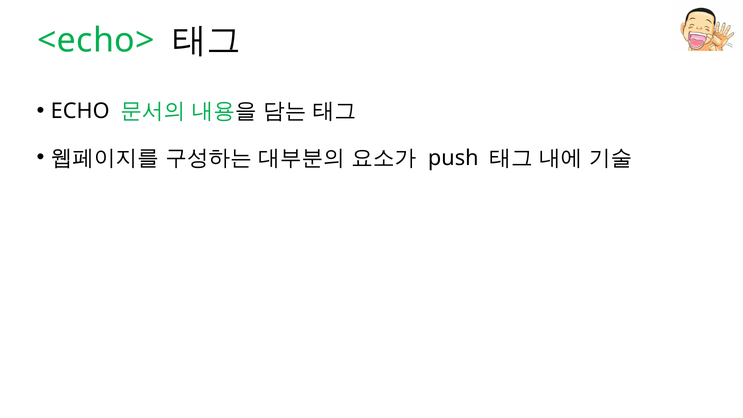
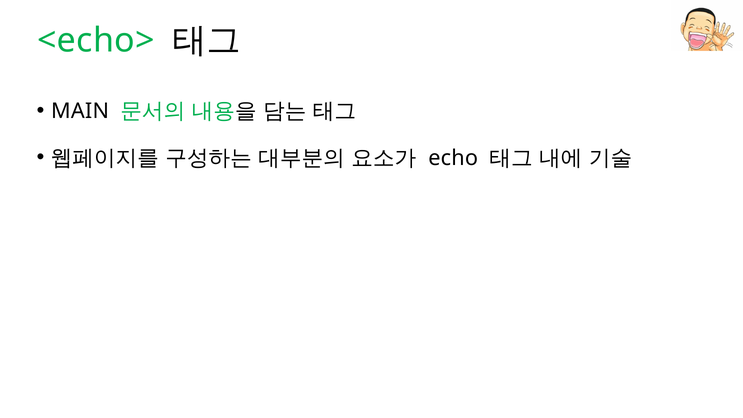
ECHO: ECHO -> MAIN
push: push -> echo
